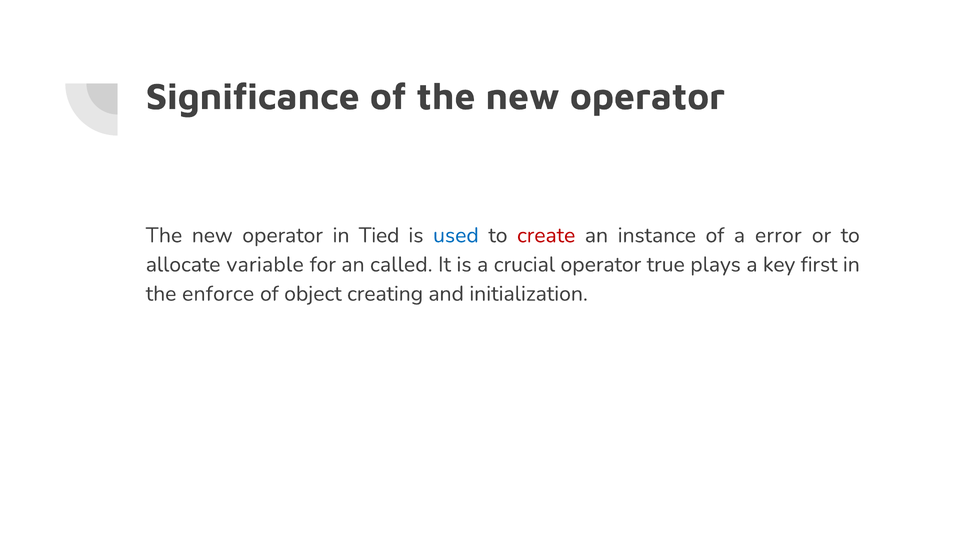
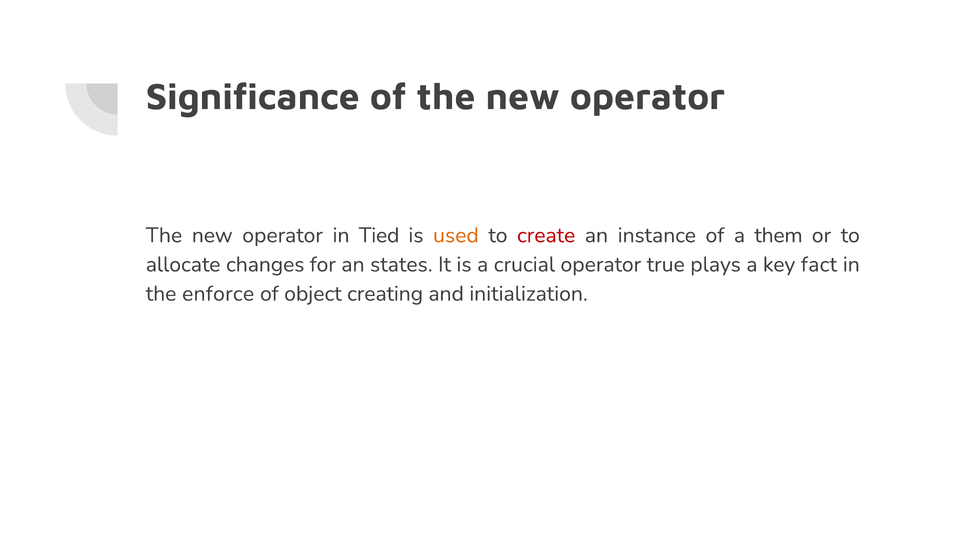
used colour: blue -> orange
error: error -> them
variable: variable -> changes
called: called -> states
first: first -> fact
